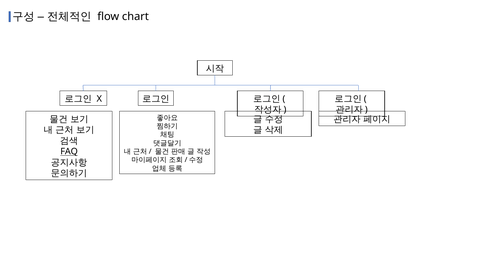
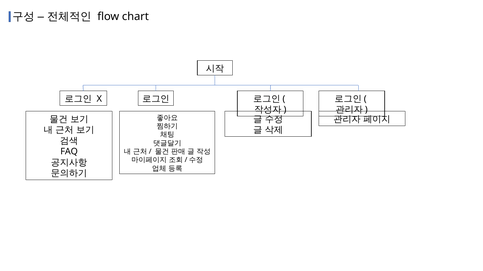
FAQ underline: present -> none
